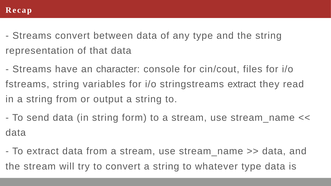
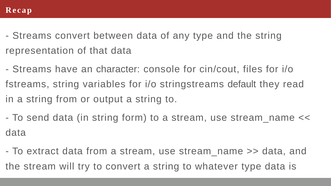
stringstreams extract: extract -> default
